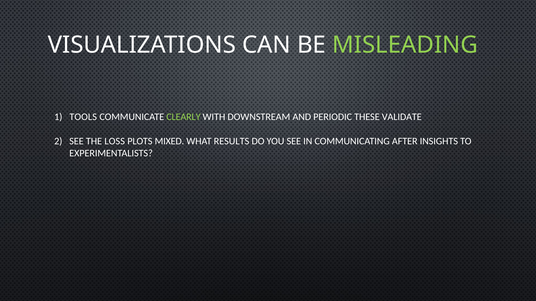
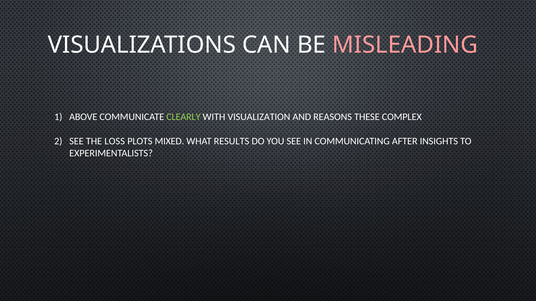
MISLEADING colour: light green -> pink
TOOLS: TOOLS -> ABOVE
DOWNSTREAM: DOWNSTREAM -> VISUALIZATION
PERIODIC: PERIODIC -> REASONS
VALIDATE: VALIDATE -> COMPLEX
